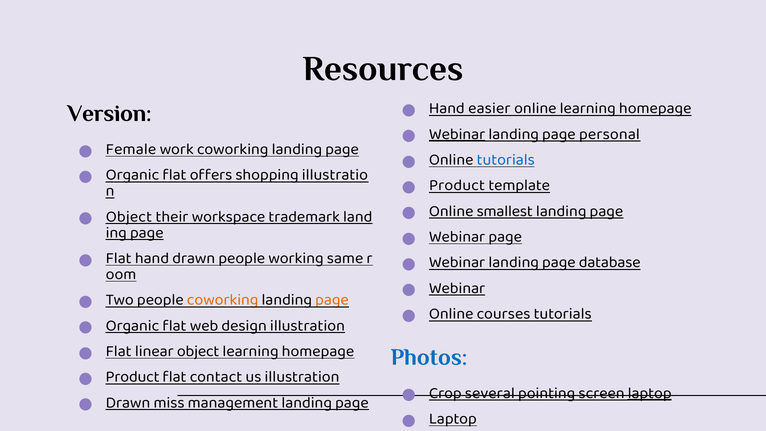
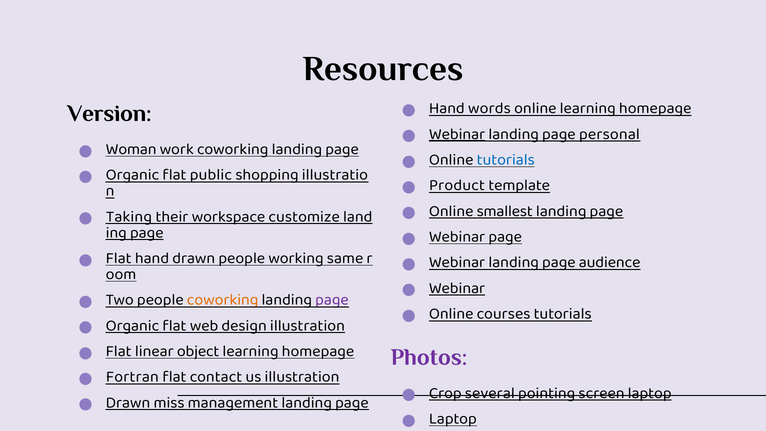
easier: easier -> words
Female: Female -> Woman
offers: offers -> public
Object at (129, 216): Object -> Taking
trademark: trademark -> customize
database: database -> audience
page at (332, 300) colour: orange -> purple
Photos colour: blue -> purple
Product at (133, 376): Product -> Fortran
laptop at (650, 393) underline: present -> none
